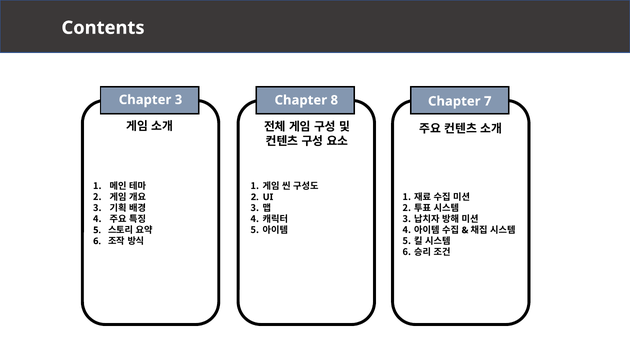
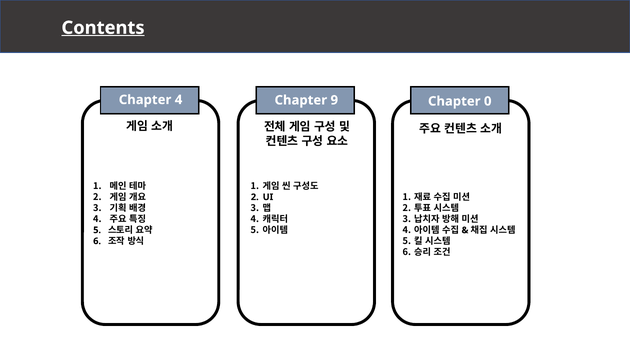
Contents underline: none -> present
3 at (179, 100): 3 -> 4
8: 8 -> 9
7: 7 -> 0
